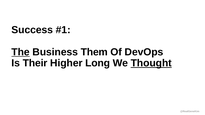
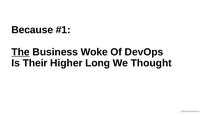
Success: Success -> Because
Them: Them -> Woke
Thought underline: present -> none
